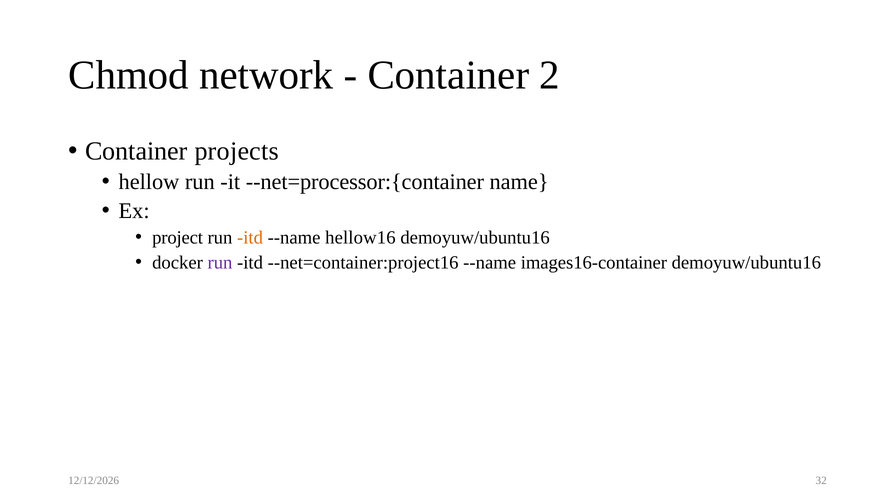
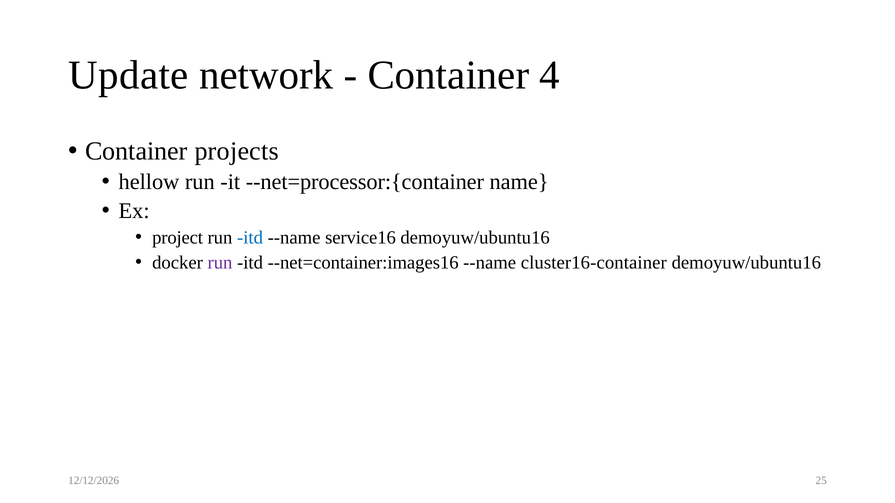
Chmod: Chmod -> Update
2: 2 -> 4
itd at (250, 238) colour: orange -> blue
hellow16: hellow16 -> service16
--net=container:project16: --net=container:project16 -> --net=container:images16
images16-container: images16-container -> cluster16-container
32: 32 -> 25
